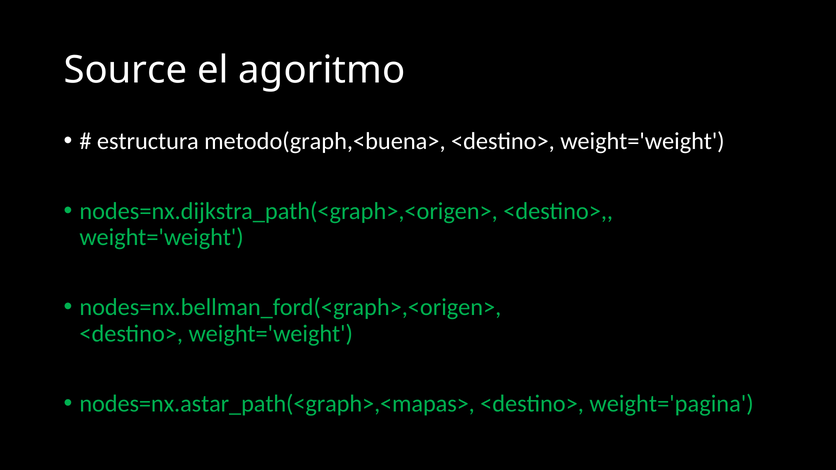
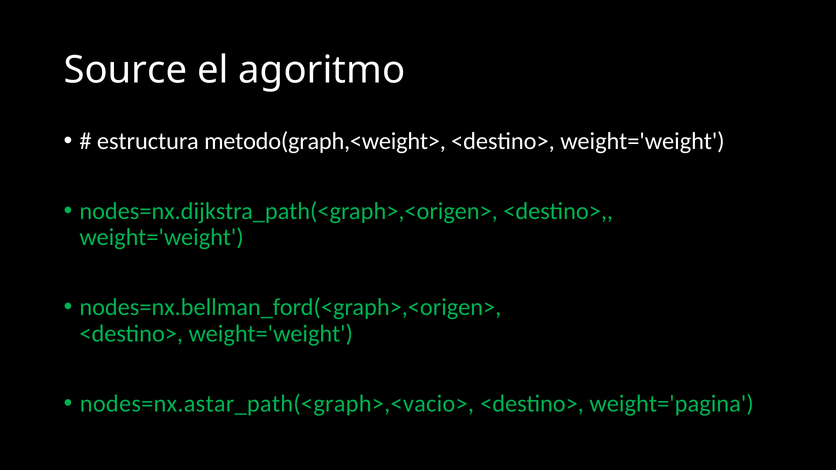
metodo(graph,<buena>: metodo(graph,<buena> -> metodo(graph,<weight>
nodes=nx.astar_path(<graph>,<mapas>: nodes=nx.astar_path(<graph>,<mapas> -> nodes=nx.astar_path(<graph>,<vacio>
